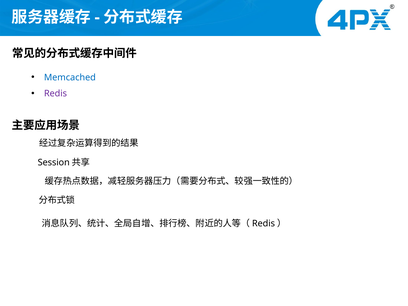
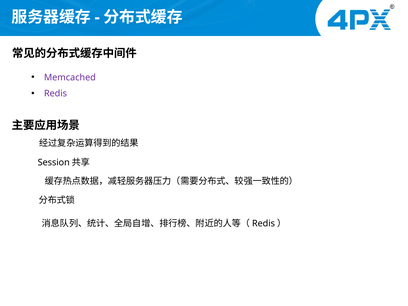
Memcached colour: blue -> purple
